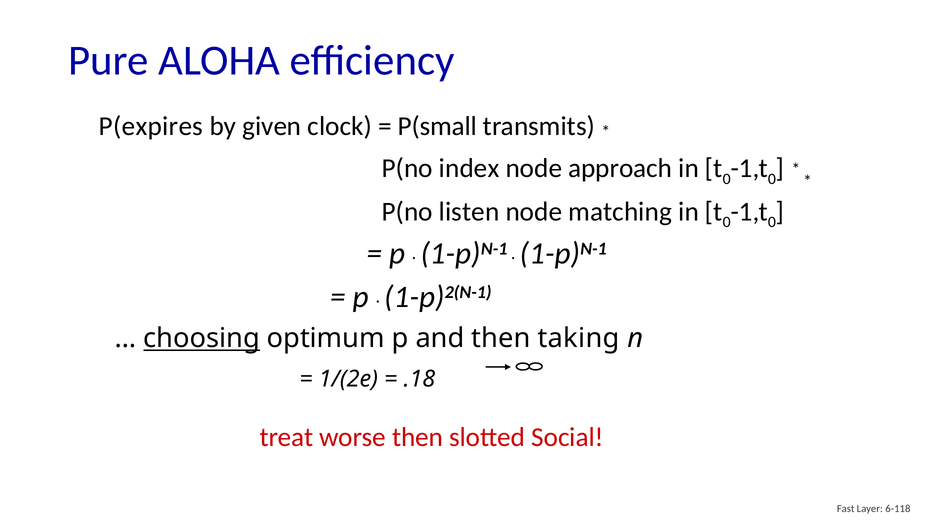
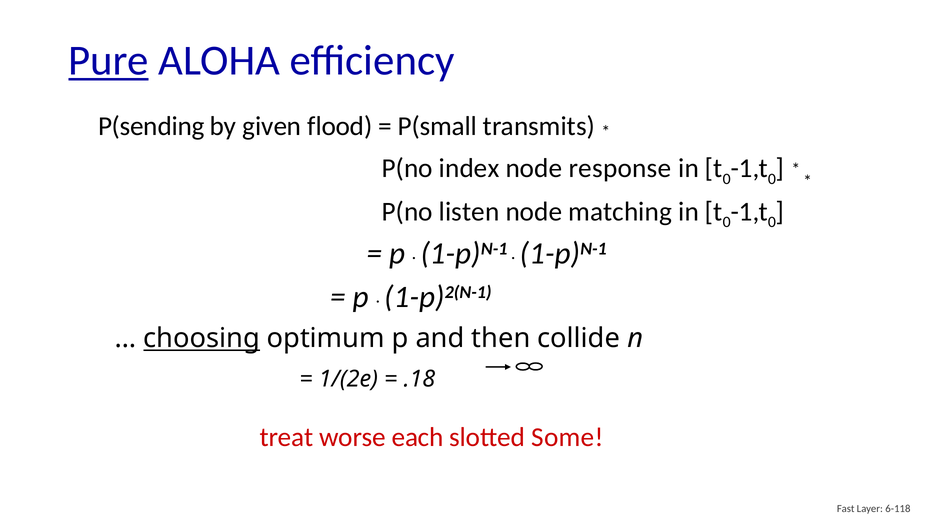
Pure underline: none -> present
P(expires: P(expires -> P(sending
clock: clock -> flood
approach: approach -> response
taking: taking -> collide
worse then: then -> each
Social: Social -> Some
